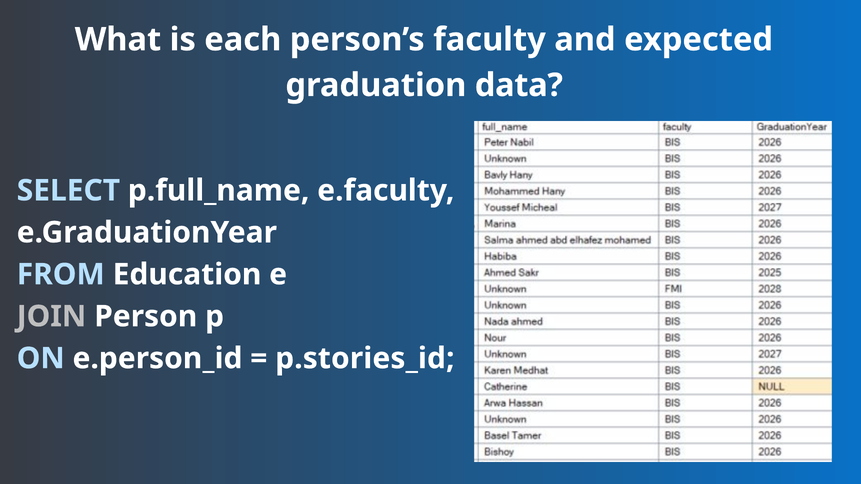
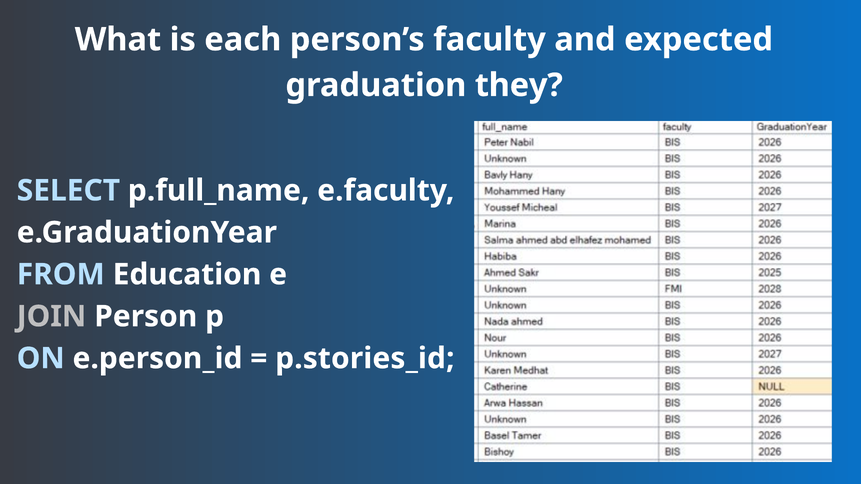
data: data -> they
